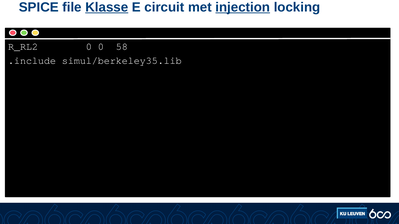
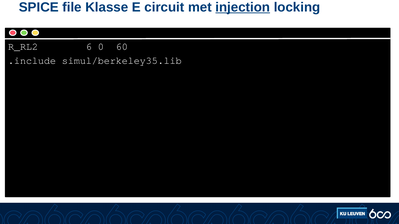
Klasse underline: present -> none
R_RL2 0: 0 -> 6
58: 58 -> 60
